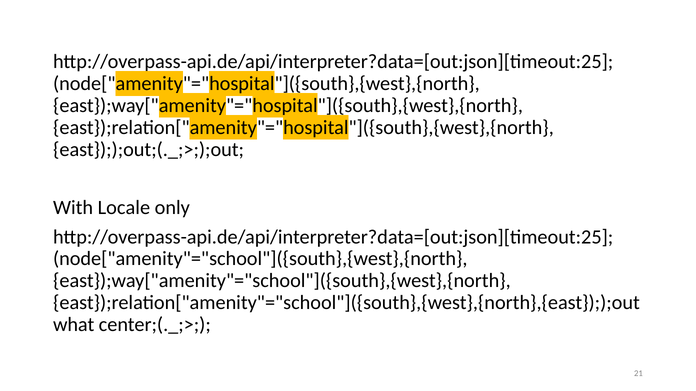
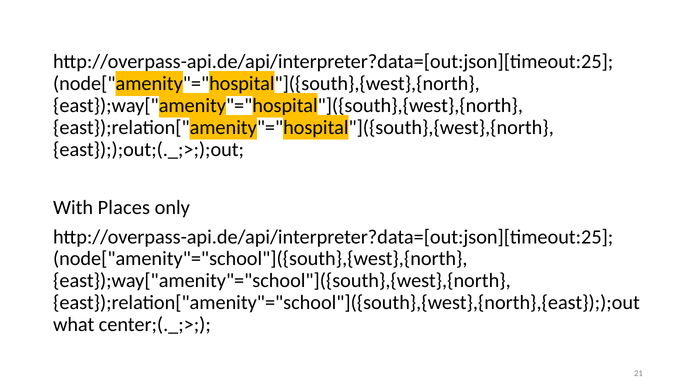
Locale: Locale -> Places
